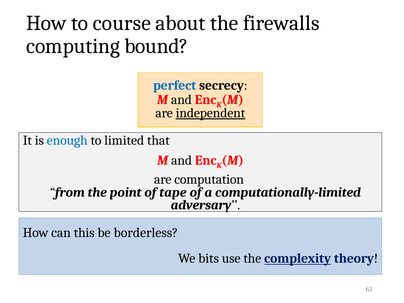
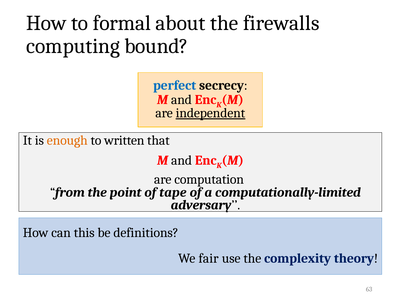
course: course -> formal
enough colour: blue -> orange
limited: limited -> written
borderless: borderless -> definitions
bits: bits -> fair
complexity underline: present -> none
